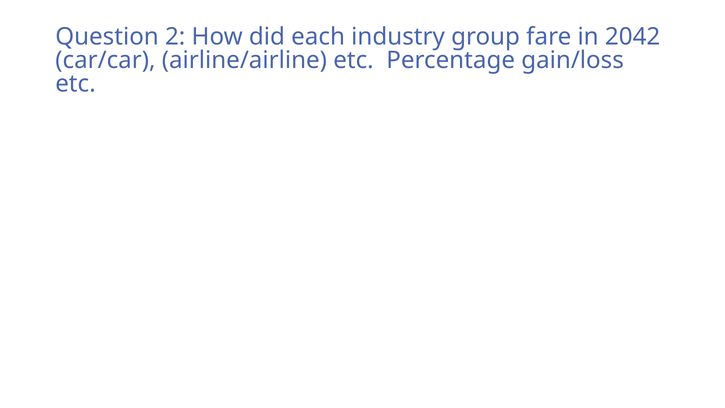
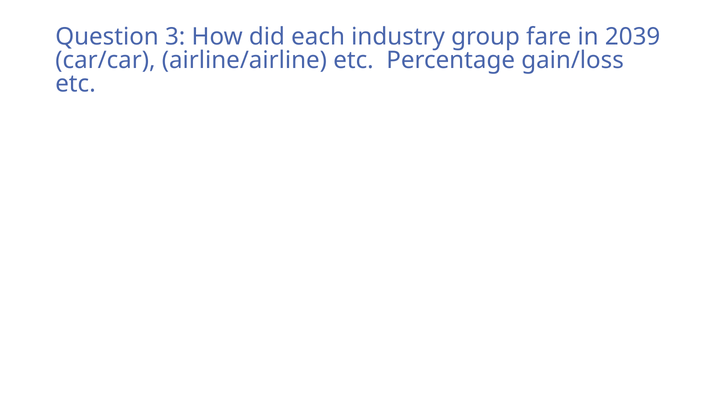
2: 2 -> 3
2042: 2042 -> 2039
